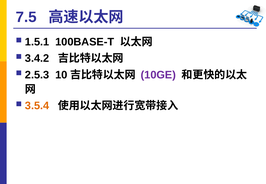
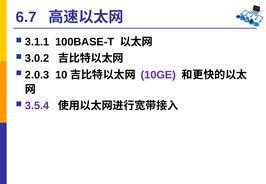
7.5: 7.5 -> 6.7
1.5.1: 1.5.1 -> 3.1.1
3.4.2: 3.4.2 -> 3.0.2
2.5.3: 2.5.3 -> 2.0.3
3.5.4 colour: orange -> purple
